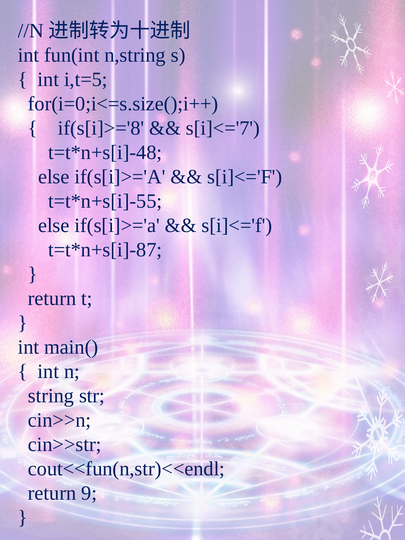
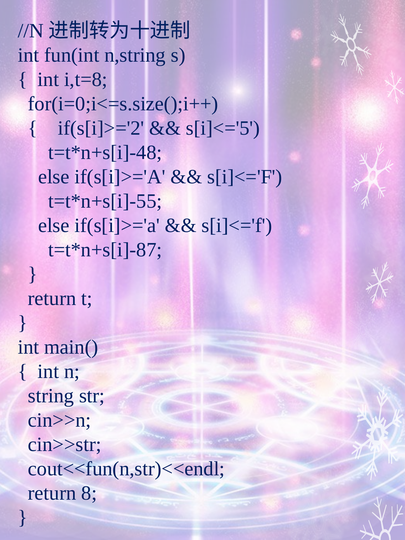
i,t=5: i,t=5 -> i,t=8
if(s[i]>='8: if(s[i]>='8 -> if(s[i]>='2
s[i]<='7: s[i]<='7 -> s[i]<='5
9: 9 -> 8
